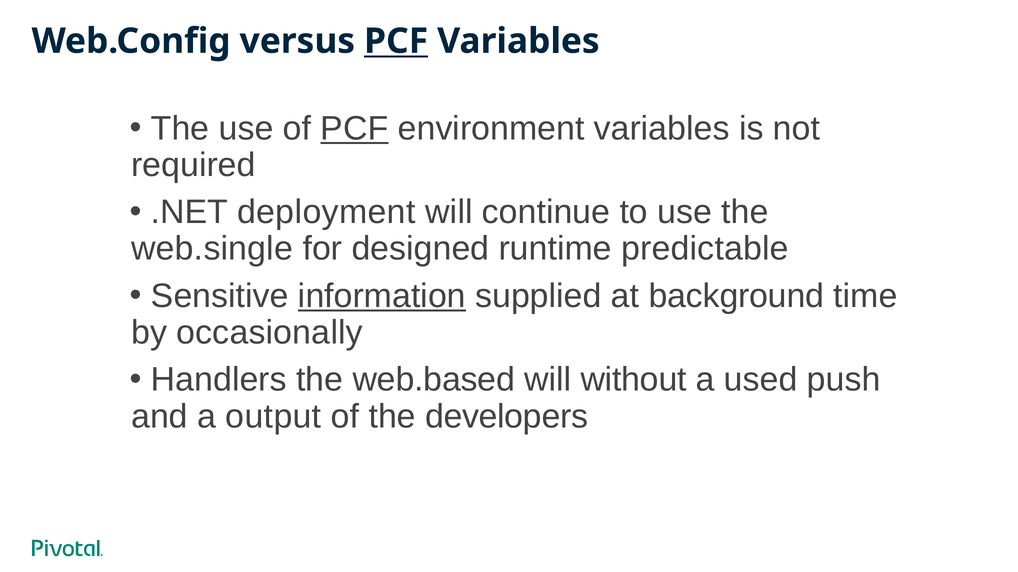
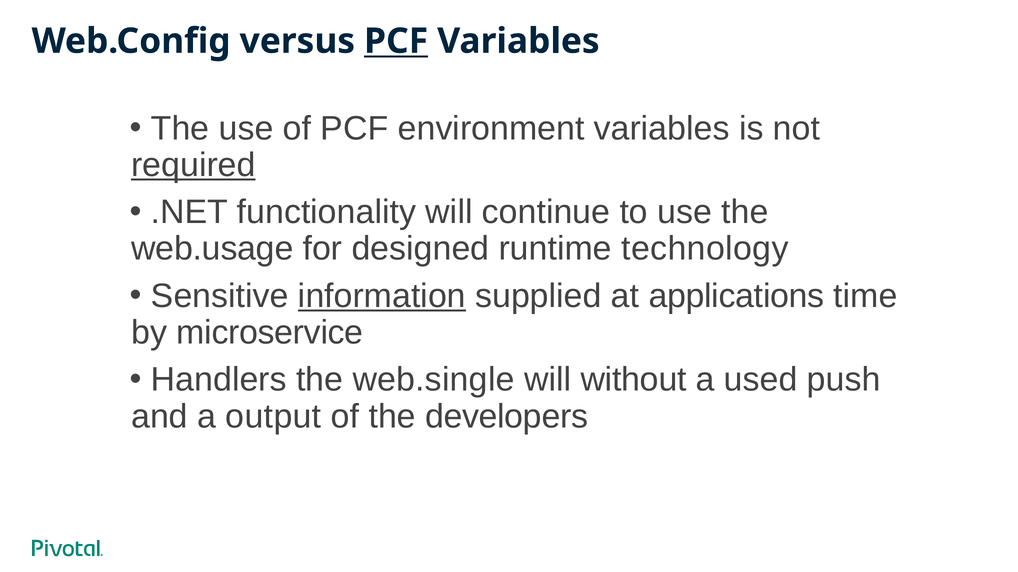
PCF at (354, 129) underline: present -> none
required underline: none -> present
deployment: deployment -> functionality
web.single: web.single -> web.usage
predictable: predictable -> technology
background: background -> applications
occasionally: occasionally -> microservice
web.based: web.based -> web.single
